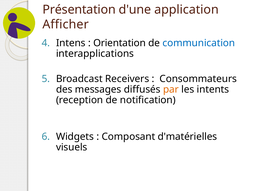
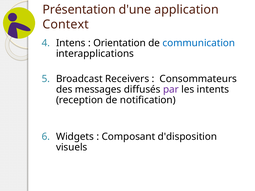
Afficher: Afficher -> Context
par colour: orange -> purple
d'matérielles: d'matérielles -> d'disposition
